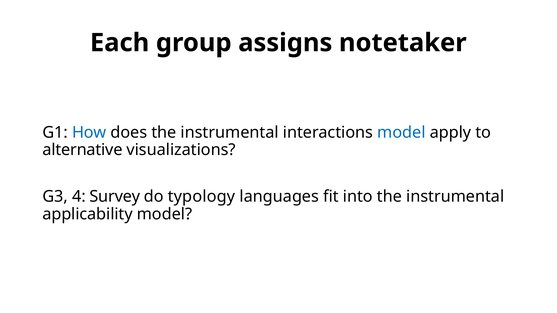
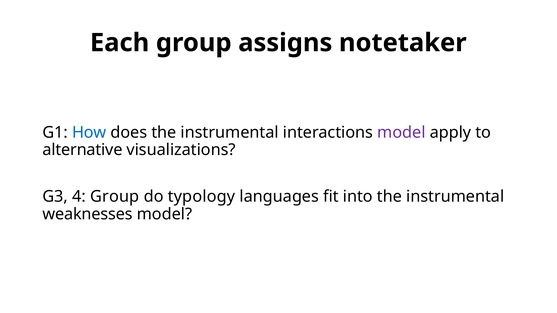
model at (401, 133) colour: blue -> purple
4 Survey: Survey -> Group
applicability: applicability -> weaknesses
